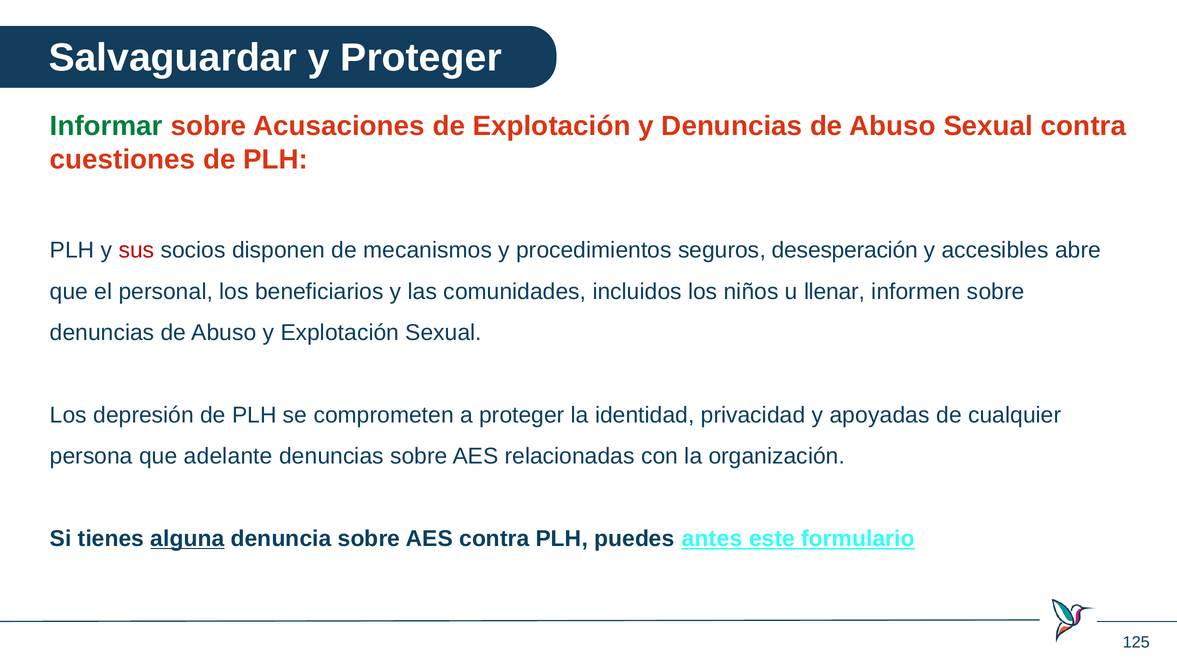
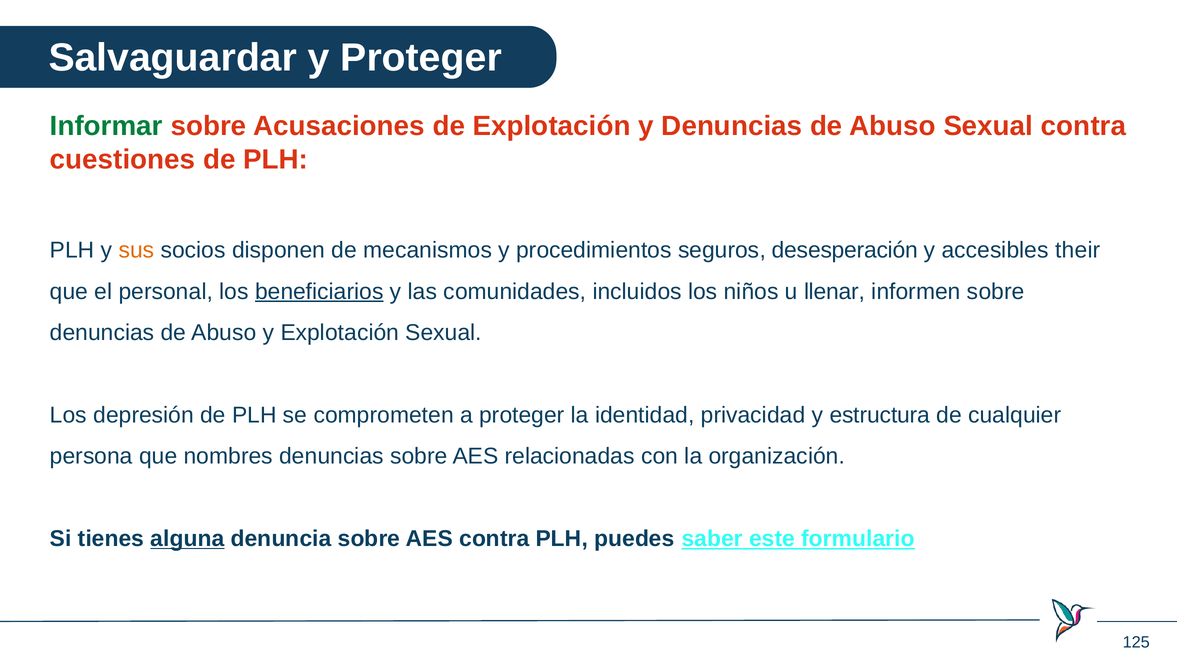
sus colour: red -> orange
abre: abre -> their
beneficiarios underline: none -> present
apoyadas: apoyadas -> estructura
adelante: adelante -> nombres
antes: antes -> saber
